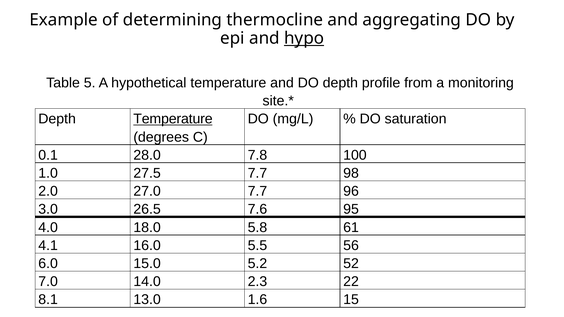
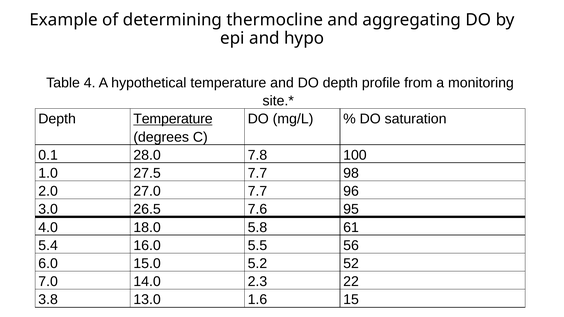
hypo underline: present -> none
5: 5 -> 4
4.1: 4.1 -> 5.4
8.1: 8.1 -> 3.8
